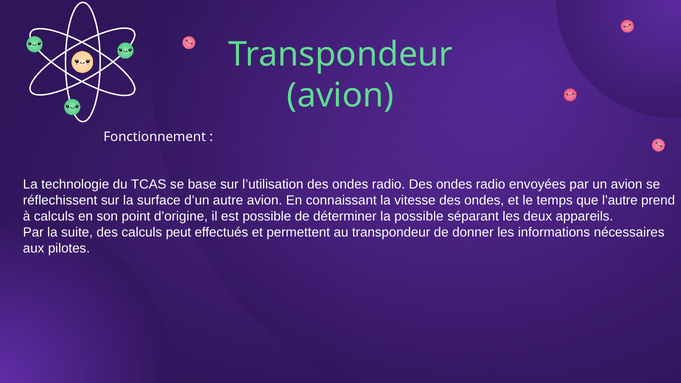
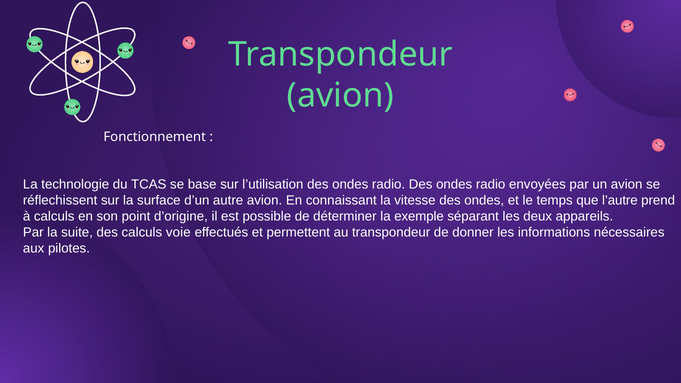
la possible: possible -> exemple
peut: peut -> voie
